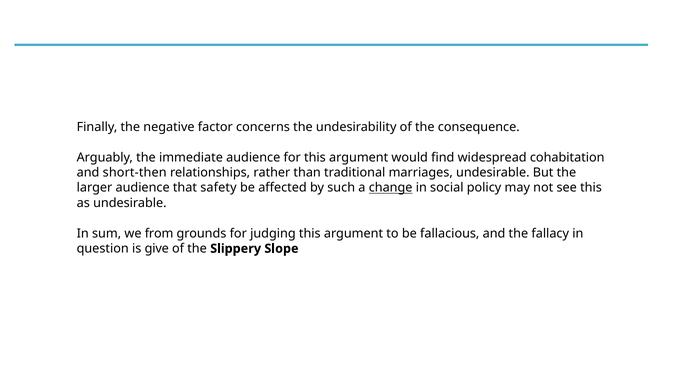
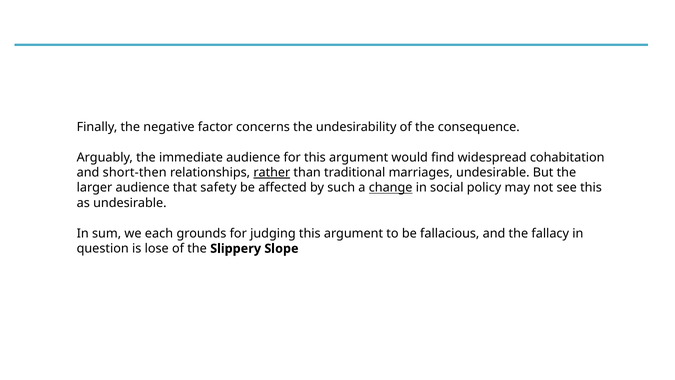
rather underline: none -> present
from: from -> each
give: give -> lose
